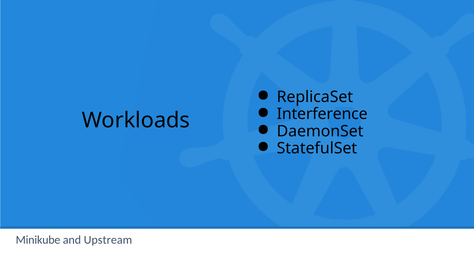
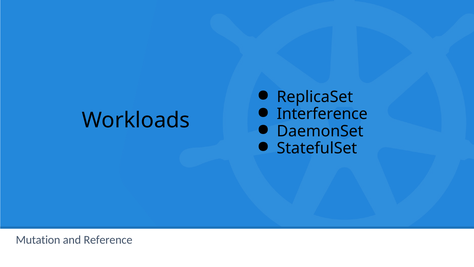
Minikube: Minikube -> Mutation
Upstream: Upstream -> Reference
